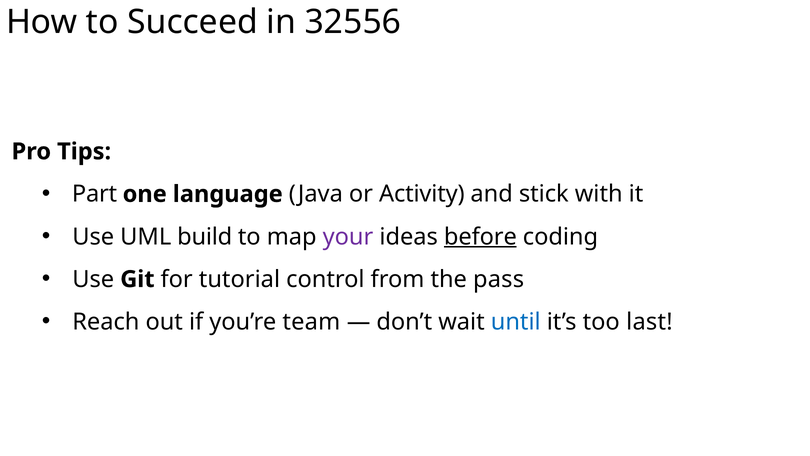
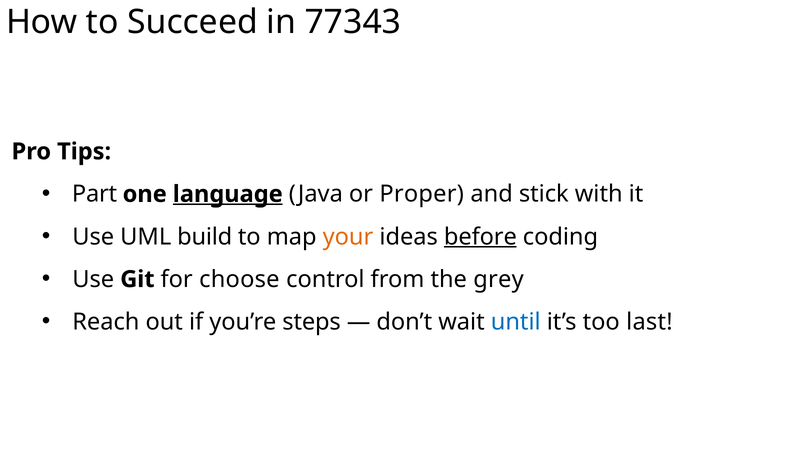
32556: 32556 -> 77343
language underline: none -> present
Activity: Activity -> Proper
your colour: purple -> orange
tutorial: tutorial -> choose
pass: pass -> grey
team: team -> steps
